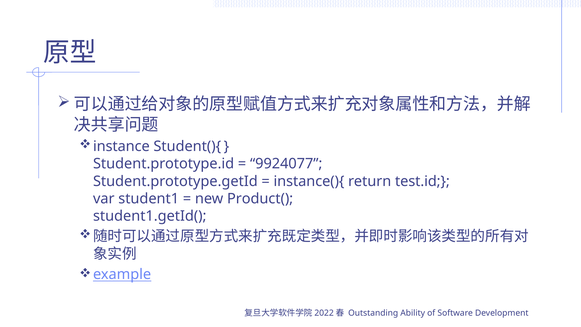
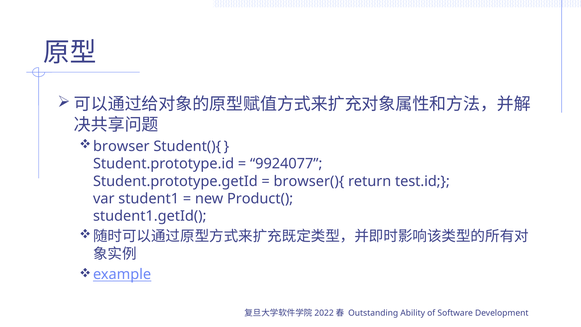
instance: instance -> browser
instance(){: instance(){ -> browser(){
